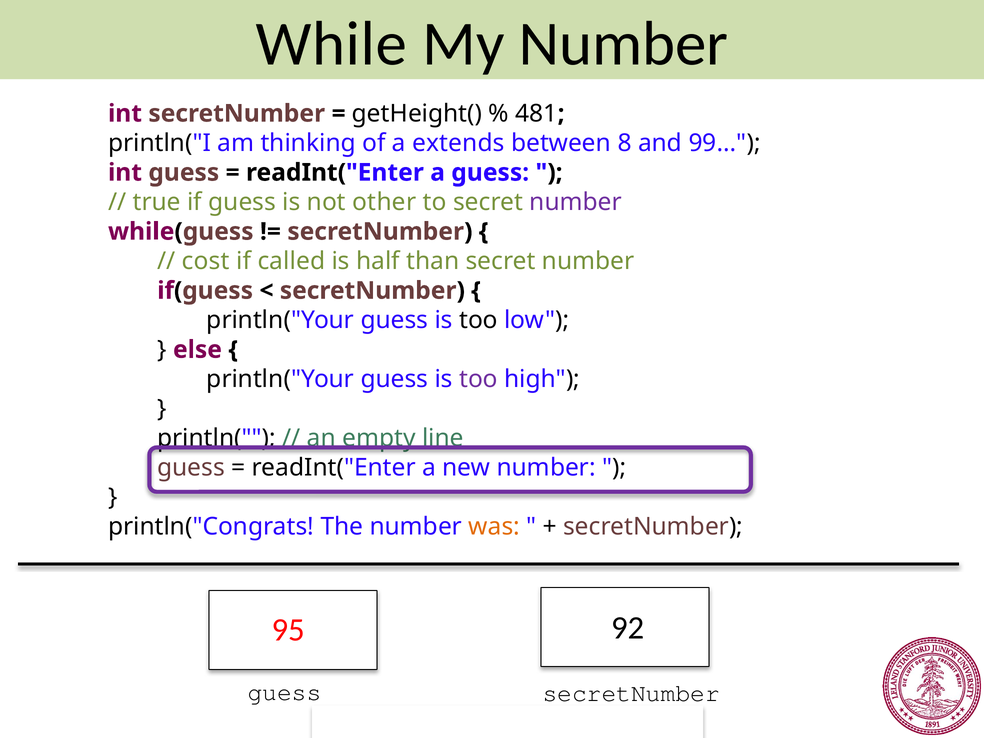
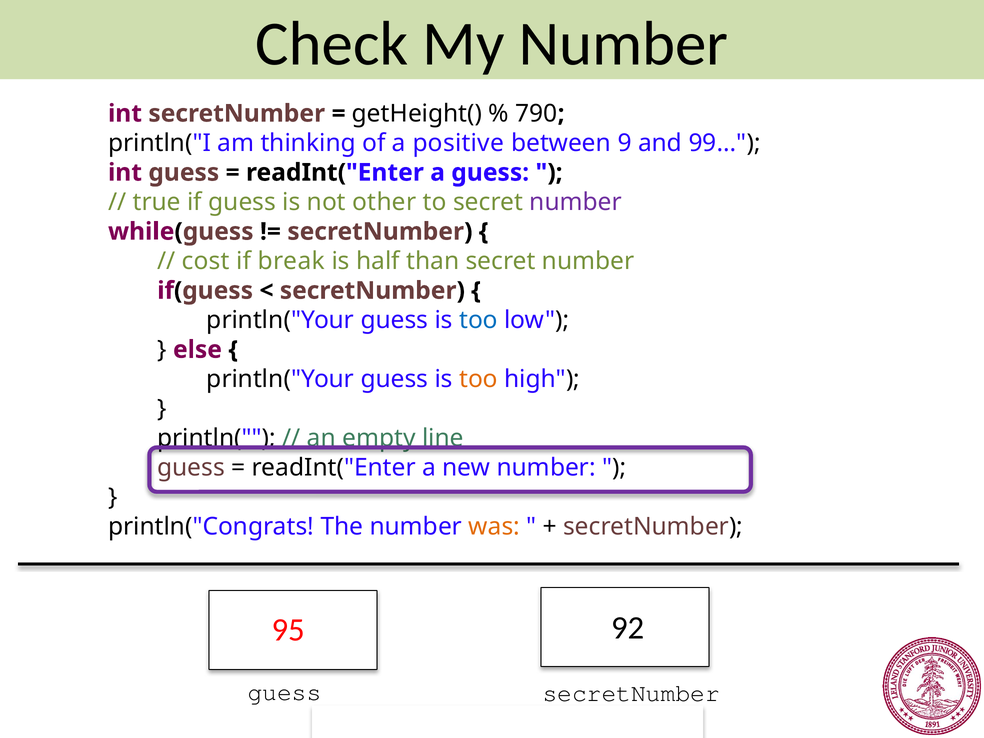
While: While -> Check
481: 481 -> 790
extends: extends -> positive
8: 8 -> 9
called: called -> break
too at (478, 320) colour: black -> blue
too at (478, 379) colour: purple -> orange
